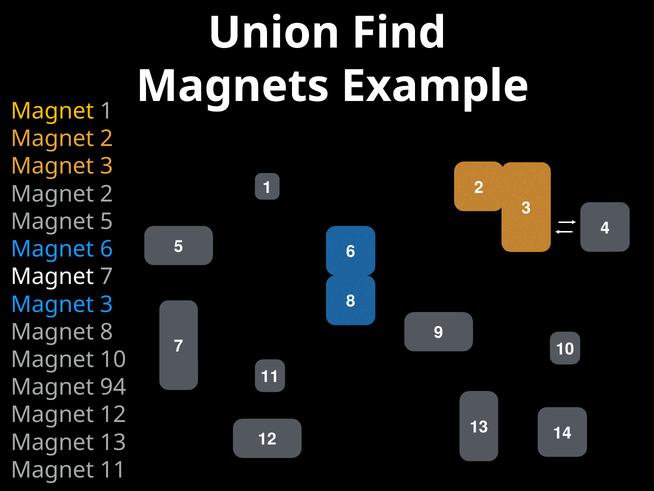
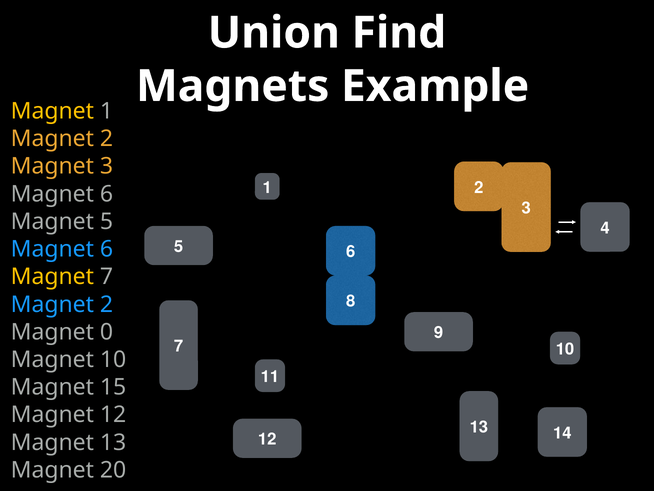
2 at (107, 194): 2 -> 6
Magnet at (52, 277) colour: white -> yellow
3 at (107, 304): 3 -> 2
Magnet 8: 8 -> 0
94: 94 -> 15
Magnet 11: 11 -> 20
